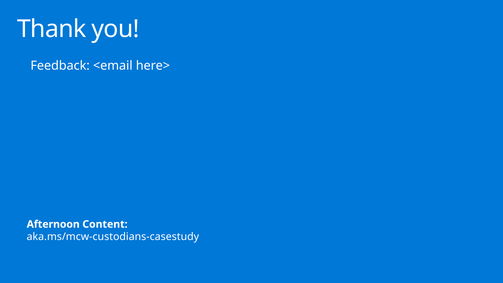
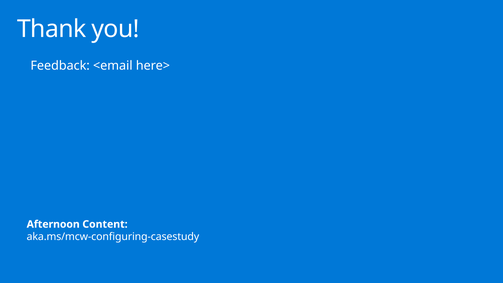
aka.ms/mcw-custodians-casestudy: aka.ms/mcw-custodians-casestudy -> aka.ms/mcw-configuring-casestudy
